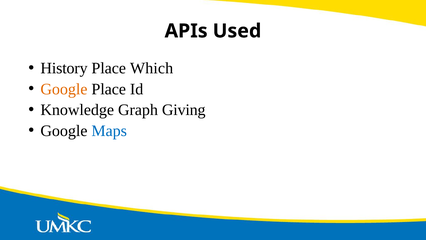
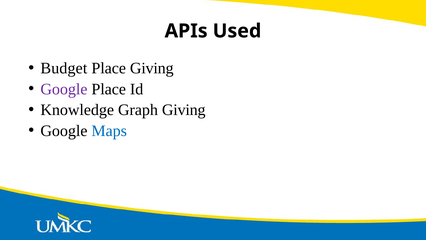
History: History -> Budget
Place Which: Which -> Giving
Google at (64, 89) colour: orange -> purple
